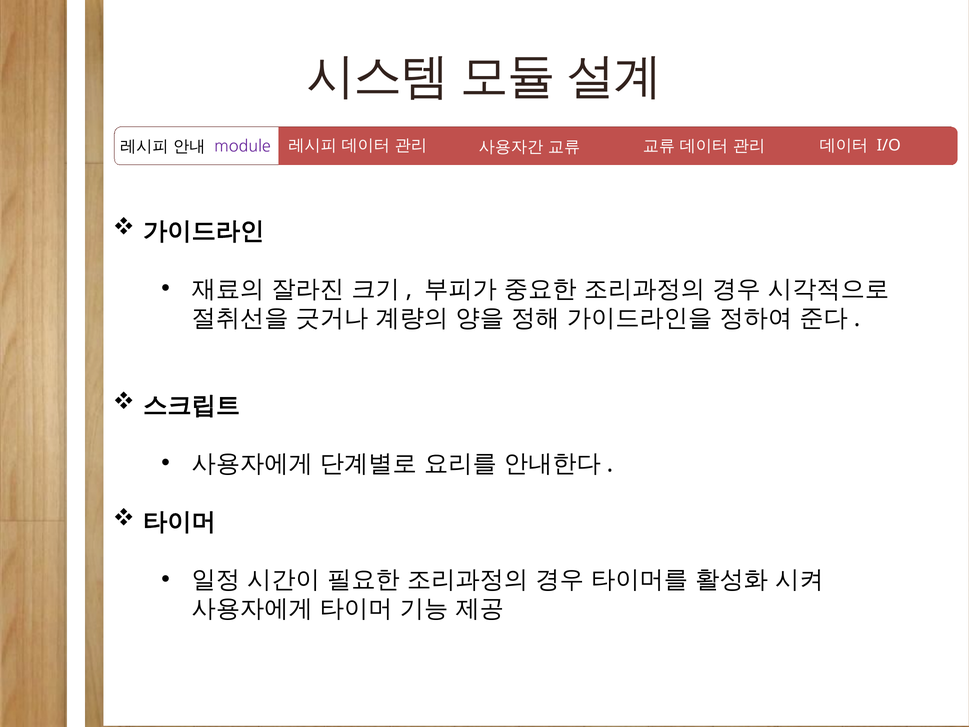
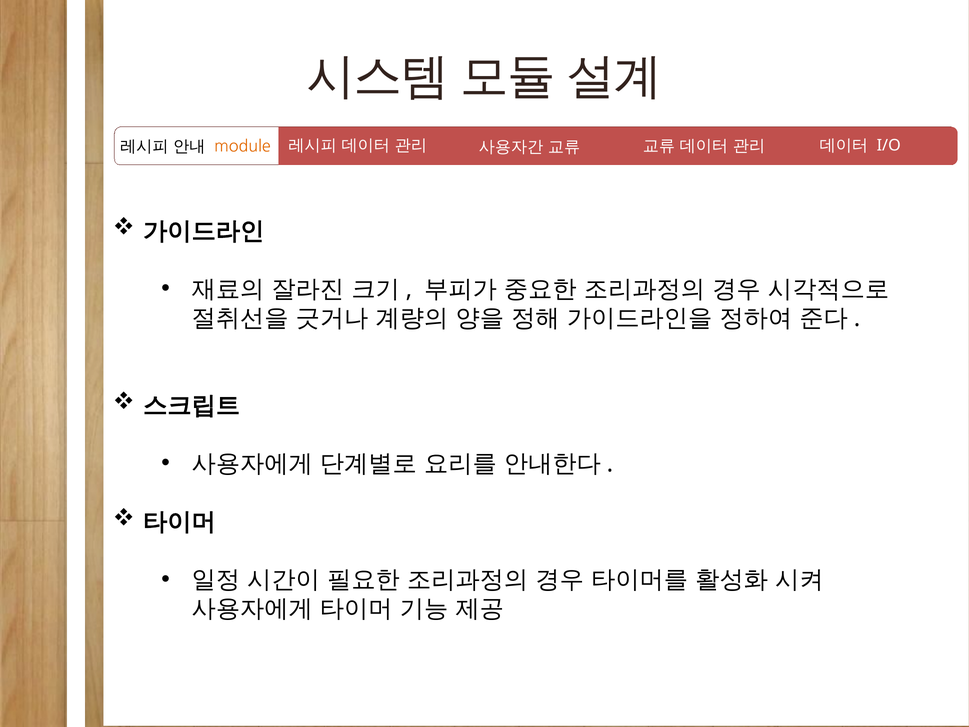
module colour: purple -> orange
